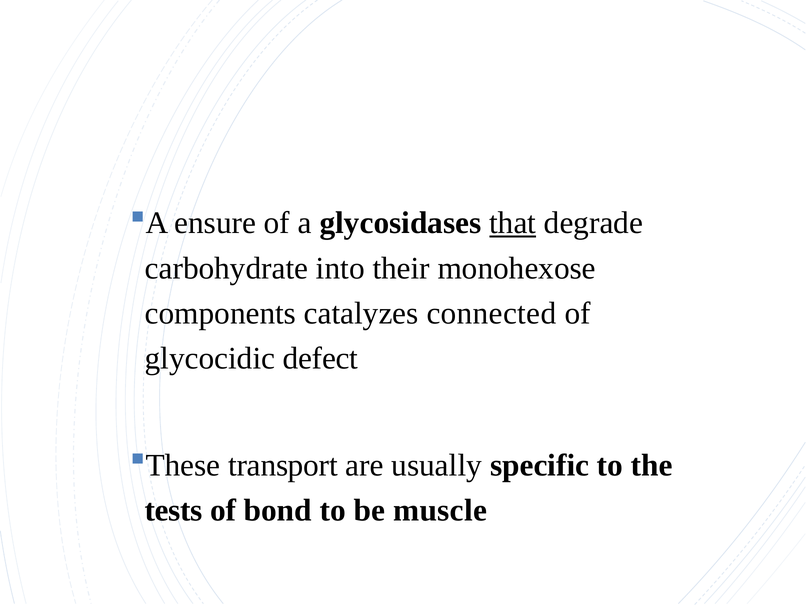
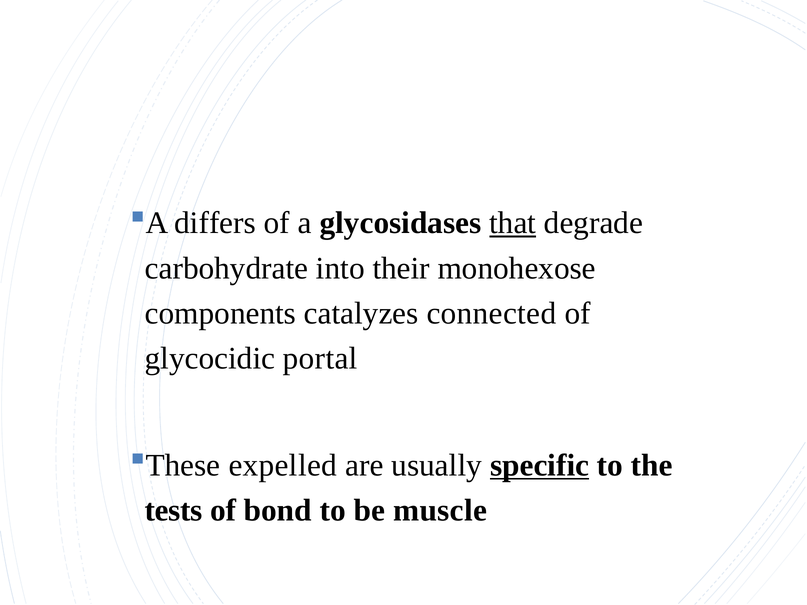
ensure: ensure -> differs
defect: defect -> portal
transport: transport -> expelled
specific underline: none -> present
